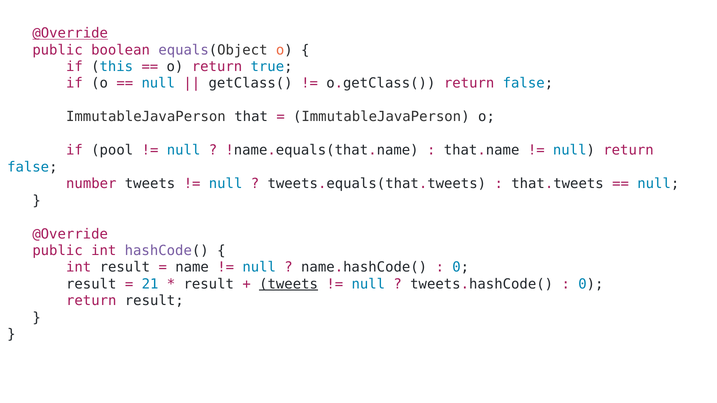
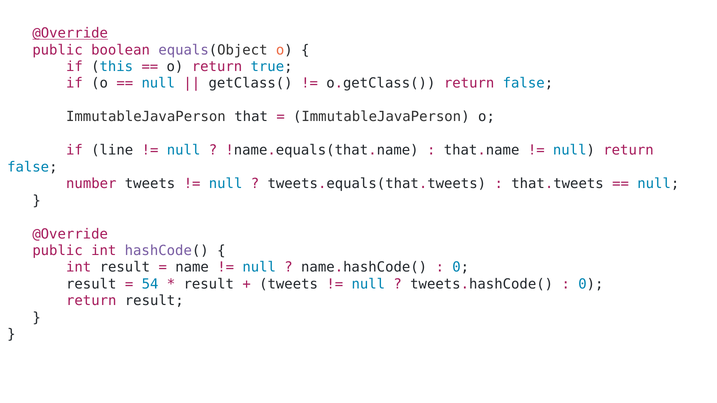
pool: pool -> line
21: 21 -> 54
tweets at (289, 284) underline: present -> none
